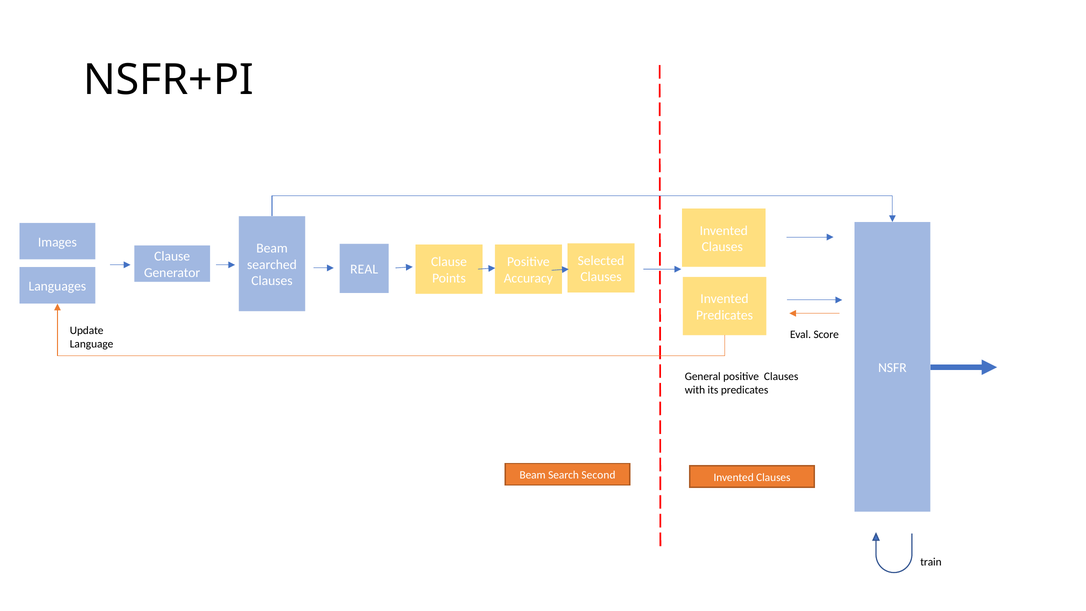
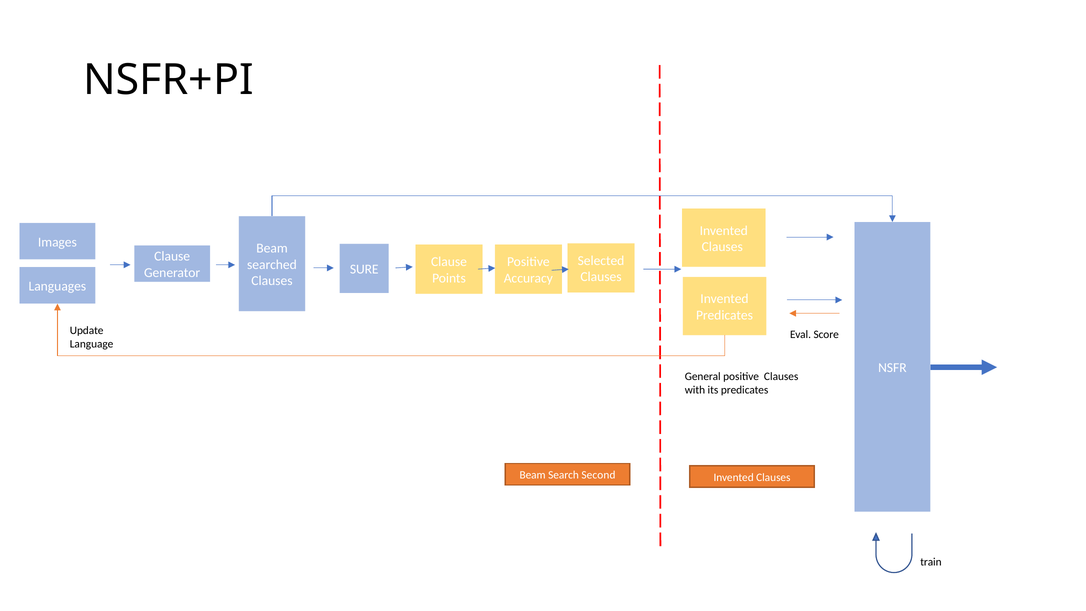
REAL: REAL -> SURE
